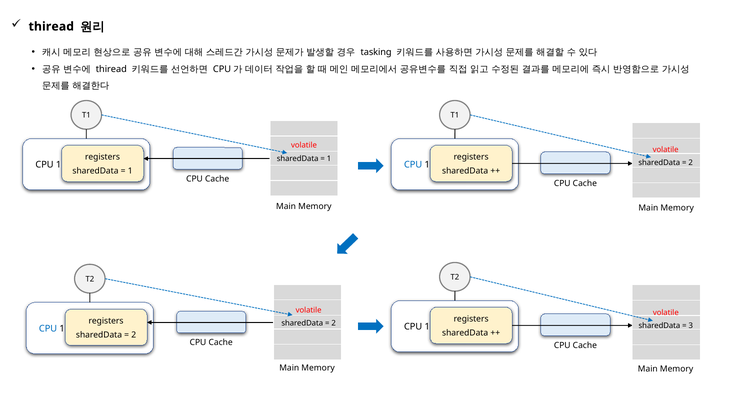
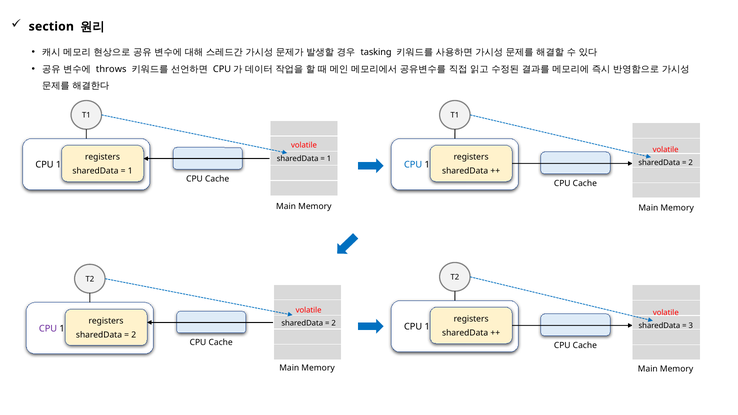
thiread at (51, 26): thiread -> section
thiread at (111, 69): thiread -> throws
CPU at (48, 329) colour: blue -> purple
